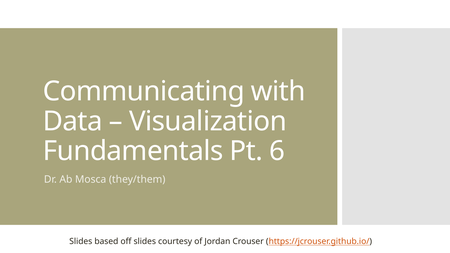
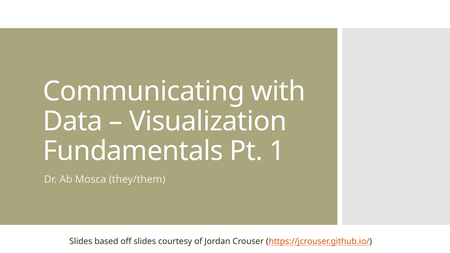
6: 6 -> 1
